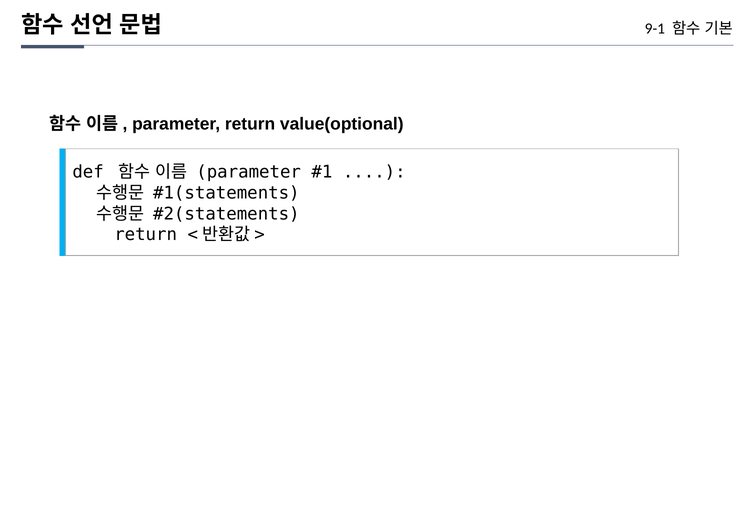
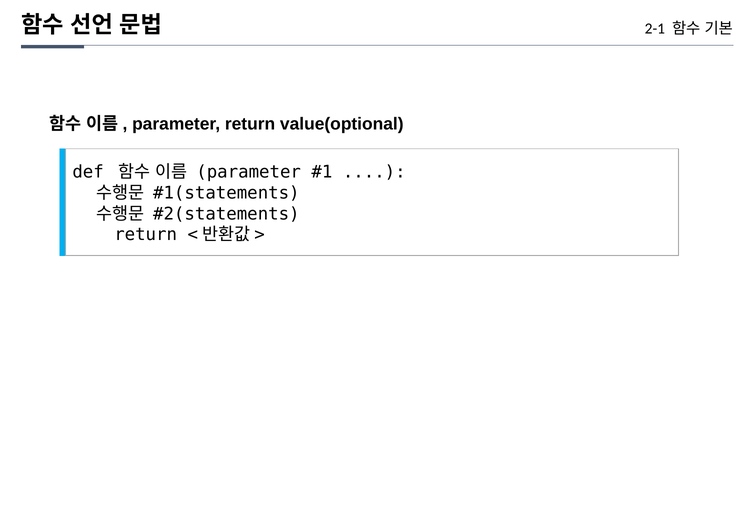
9-1: 9-1 -> 2-1
